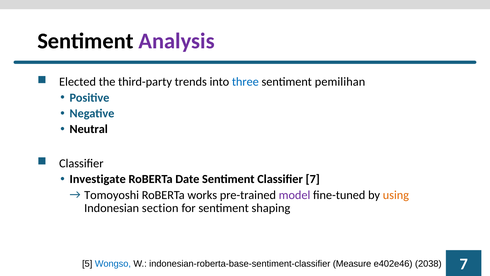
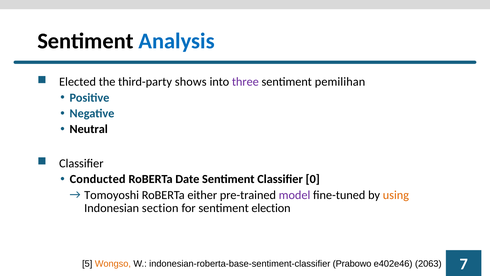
Analysis colour: purple -> blue
trends: trends -> shows
three colour: blue -> purple
Investigate: Investigate -> Conducted
Classifier 7: 7 -> 0
works: works -> either
shaping: shaping -> election
Wongso colour: blue -> orange
Measure: Measure -> Prabowo
2038: 2038 -> 2063
